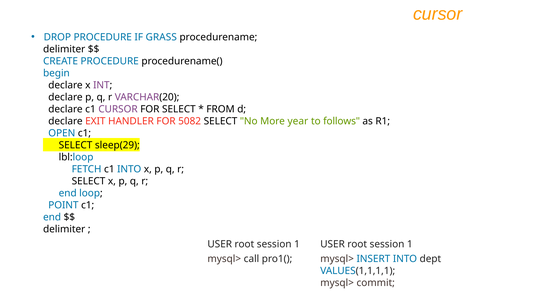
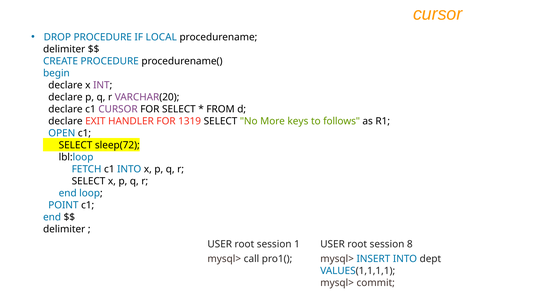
GRASS: GRASS -> LOCAL
5082: 5082 -> 1319
year: year -> keys
sleep(29: sleep(29 -> sleep(72
1 at (410, 244): 1 -> 8
